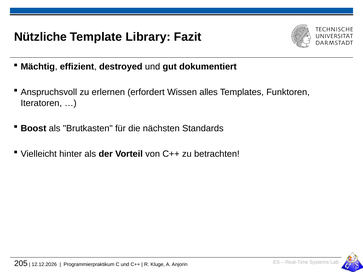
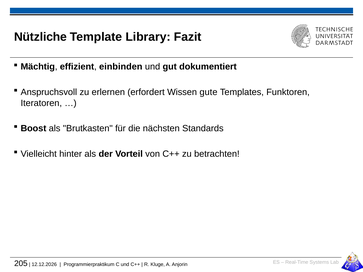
destroyed: destroyed -> einbinden
alles: alles -> gute
